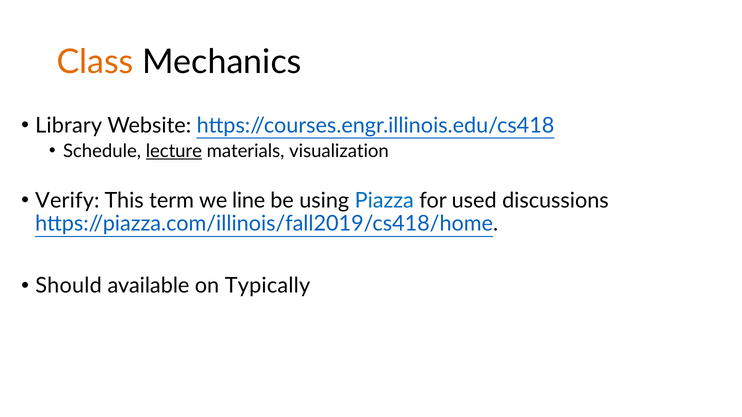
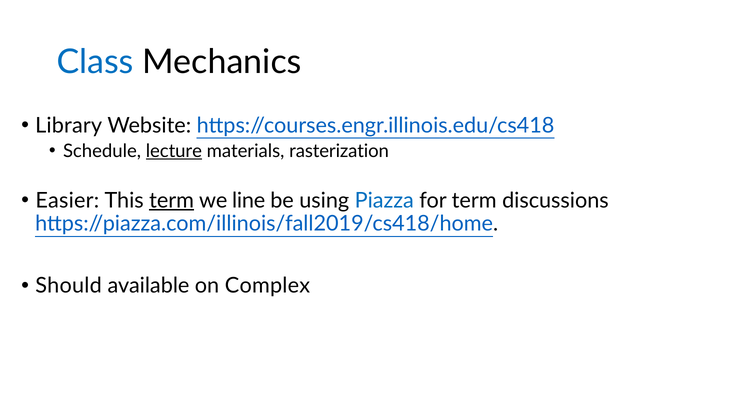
Class colour: orange -> blue
visualization: visualization -> rasterization
Verify: Verify -> Easier
term at (172, 201) underline: none -> present
for used: used -> term
Typically: Typically -> Complex
